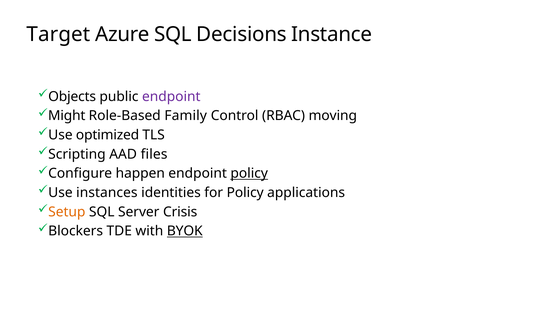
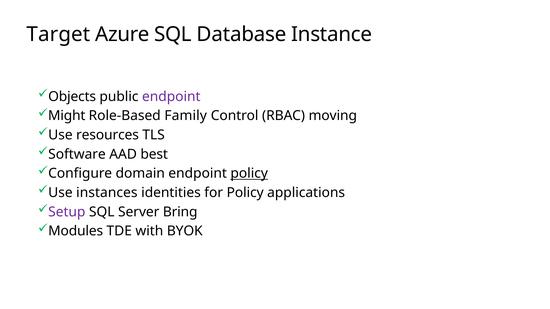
Decisions: Decisions -> Database
optimized: optimized -> resources
Scripting: Scripting -> Software
files: files -> best
happen: happen -> domain
Setup colour: orange -> purple
Crisis: Crisis -> Bring
Blockers: Blockers -> Modules
BYOK underline: present -> none
